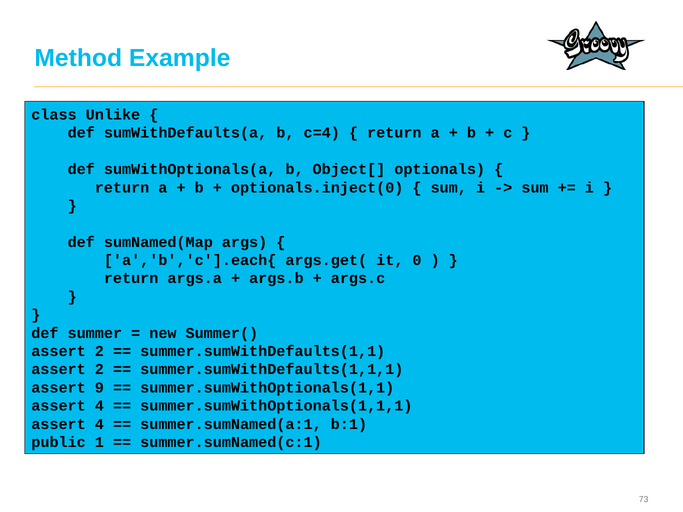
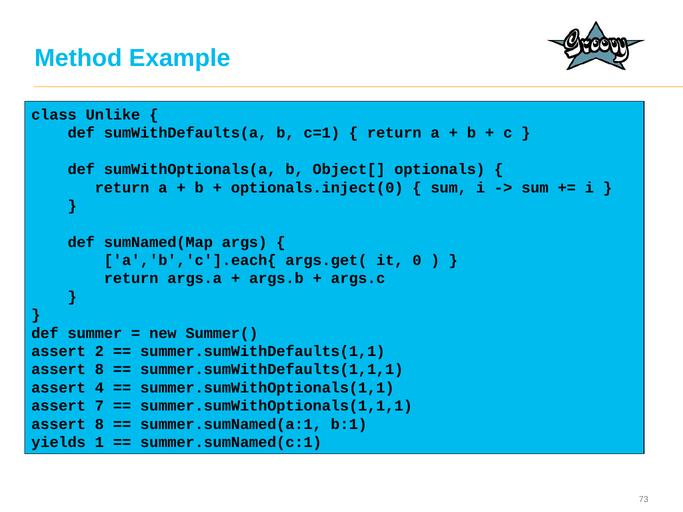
c=4: c=4 -> c=1
2 at (99, 370): 2 -> 8
9: 9 -> 4
4 at (99, 406): 4 -> 7
4 at (99, 424): 4 -> 8
public: public -> yields
